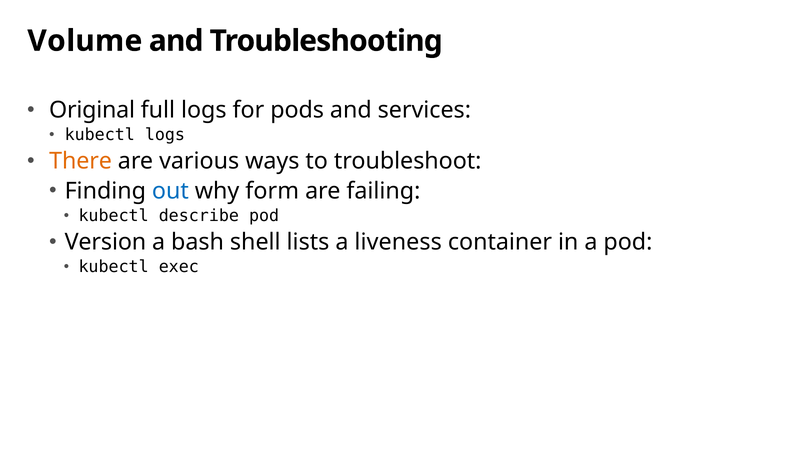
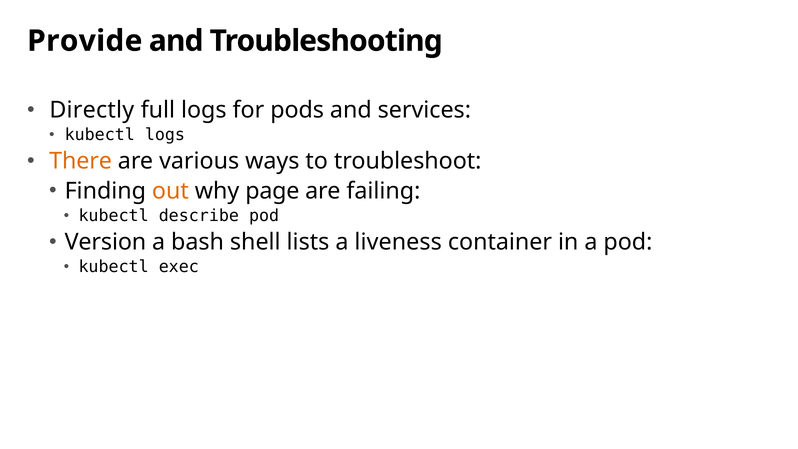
Volume: Volume -> Provide
Original: Original -> Directly
out colour: blue -> orange
form: form -> page
